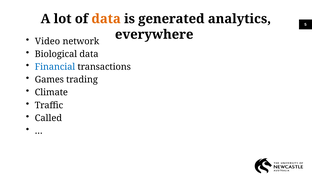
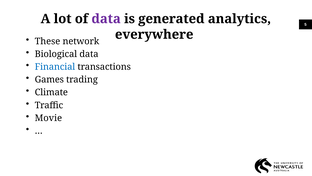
data at (106, 19) colour: orange -> purple
Video: Video -> These
Called: Called -> Movie
